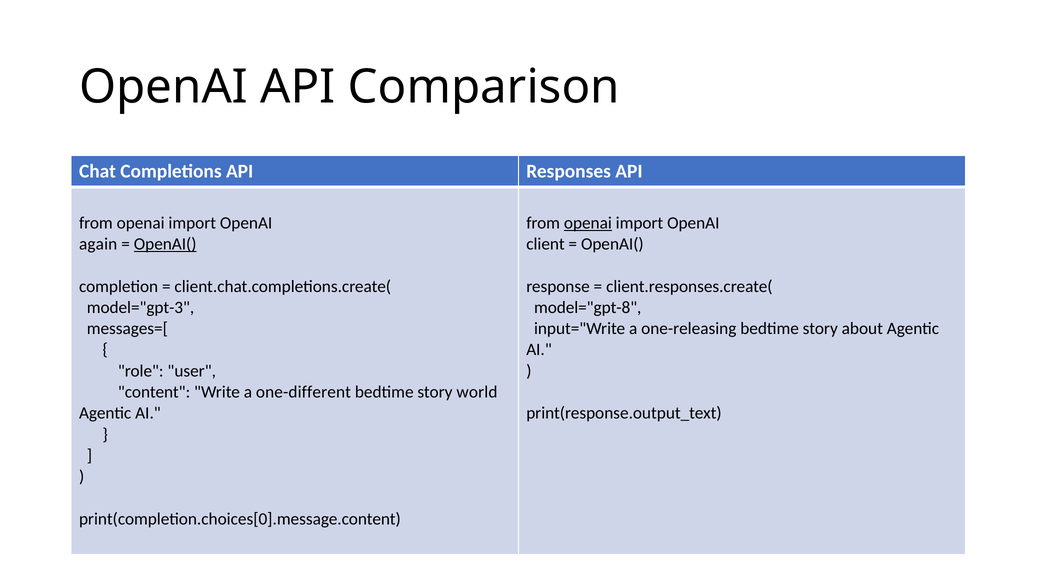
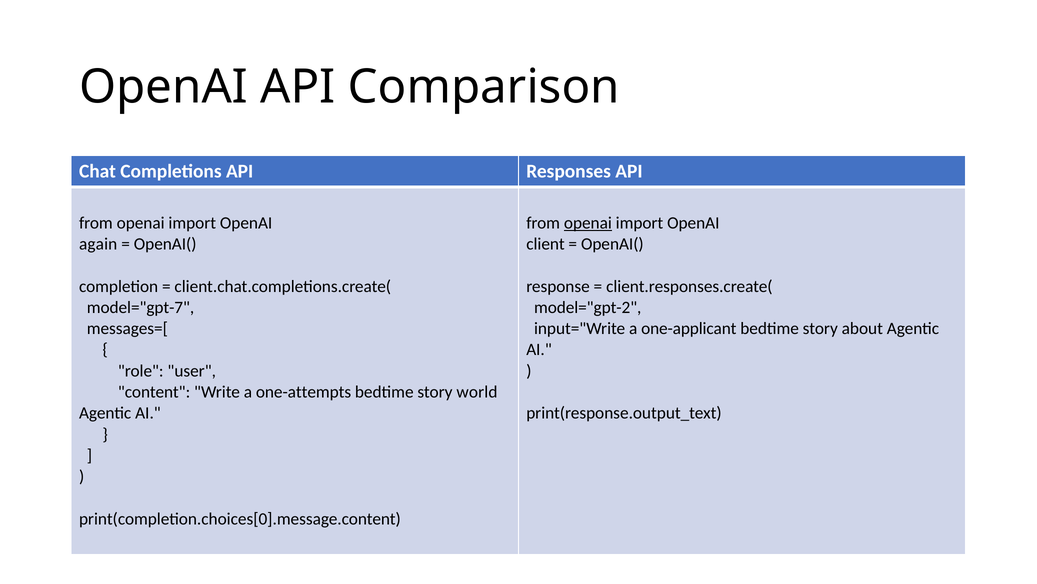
OpenAI( at (165, 244) underline: present -> none
model="gpt-3: model="gpt-3 -> model="gpt-7
model="gpt-8: model="gpt-8 -> model="gpt-2
one-releasing: one-releasing -> one-applicant
one-different: one-different -> one-attempts
